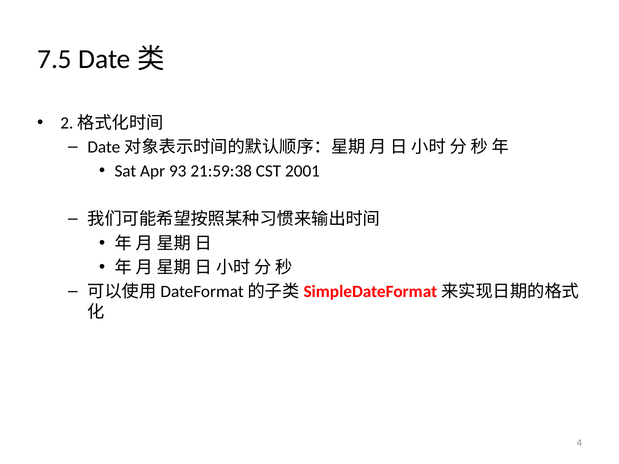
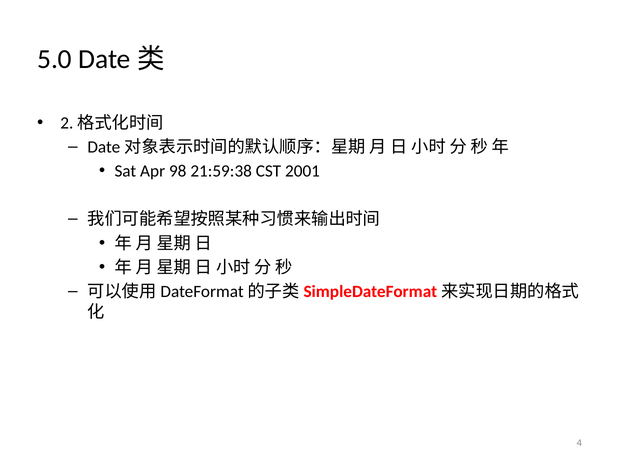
7.5: 7.5 -> 5.0
93: 93 -> 98
